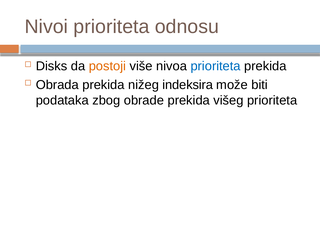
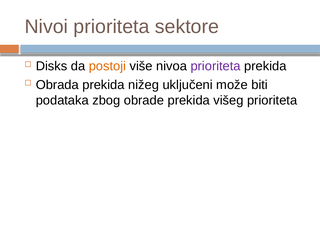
odnosu: odnosu -> sektore
prioriteta at (216, 66) colour: blue -> purple
indeksira: indeksira -> uključeni
